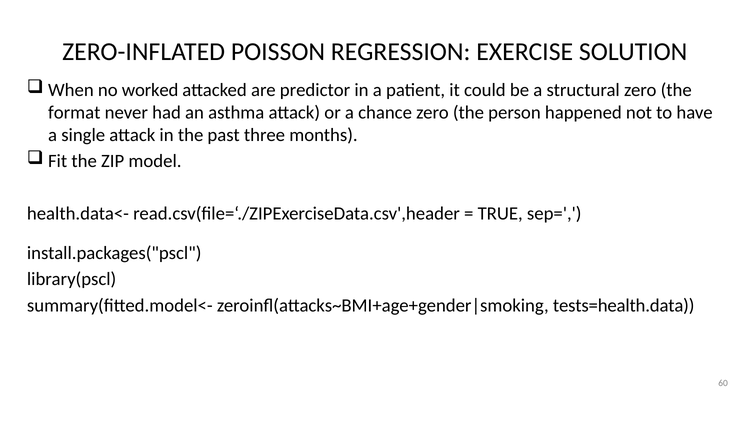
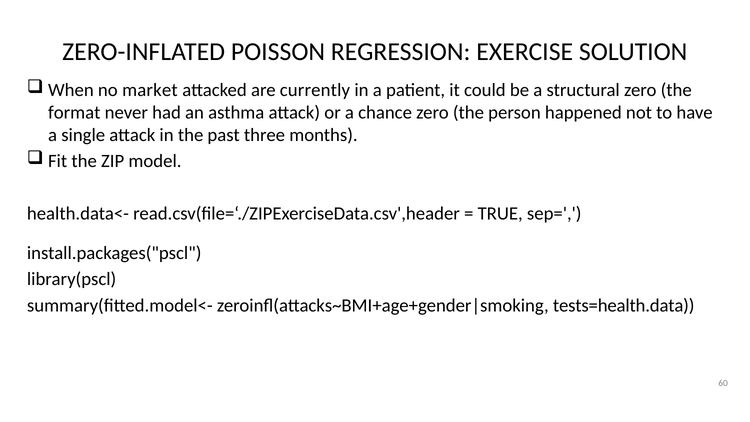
worked: worked -> market
predictor: predictor -> currently
